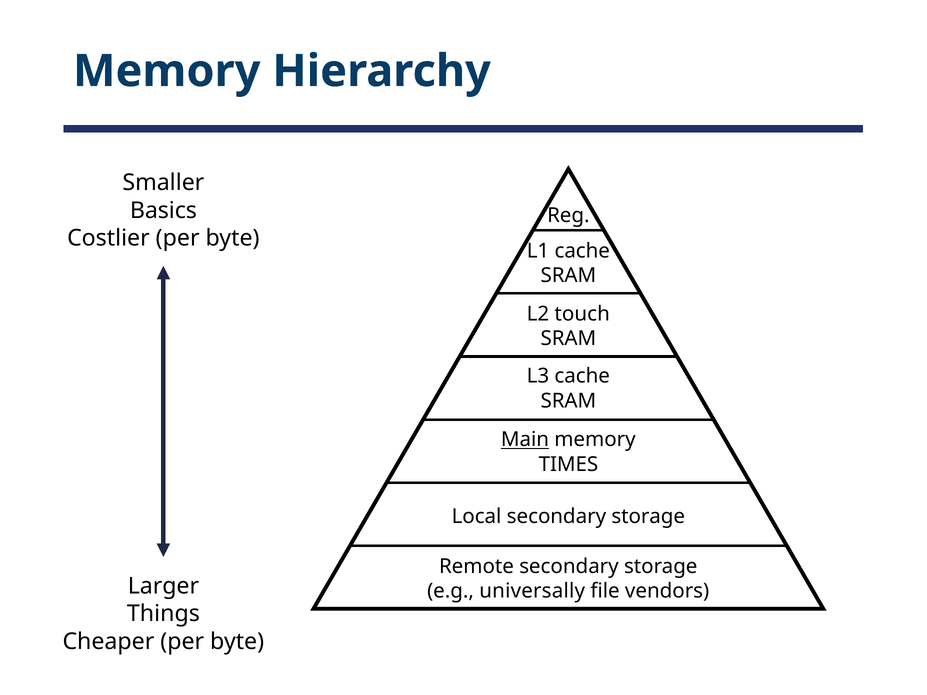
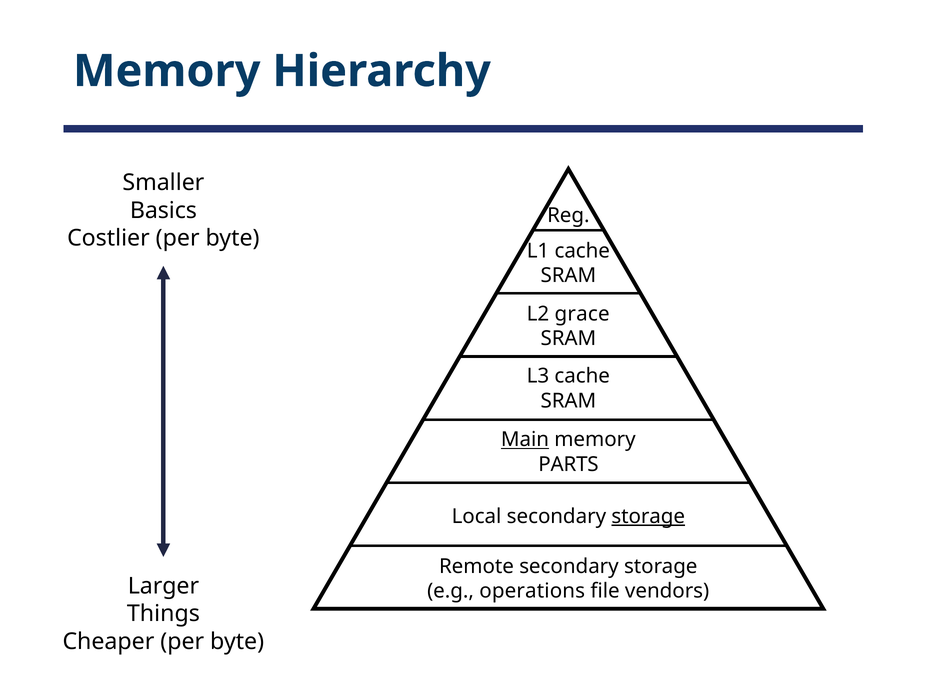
touch: touch -> grace
TIMES: TIMES -> PARTS
storage at (648, 516) underline: none -> present
universally: universally -> operations
